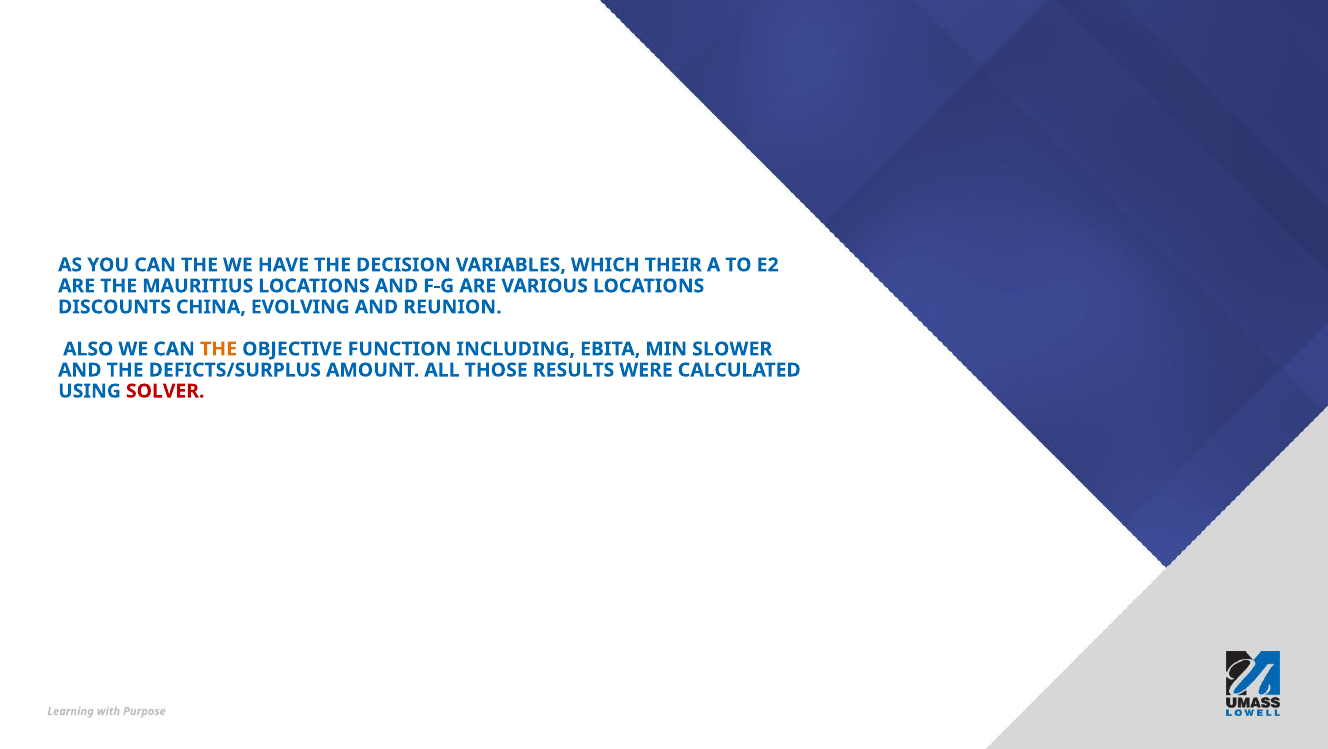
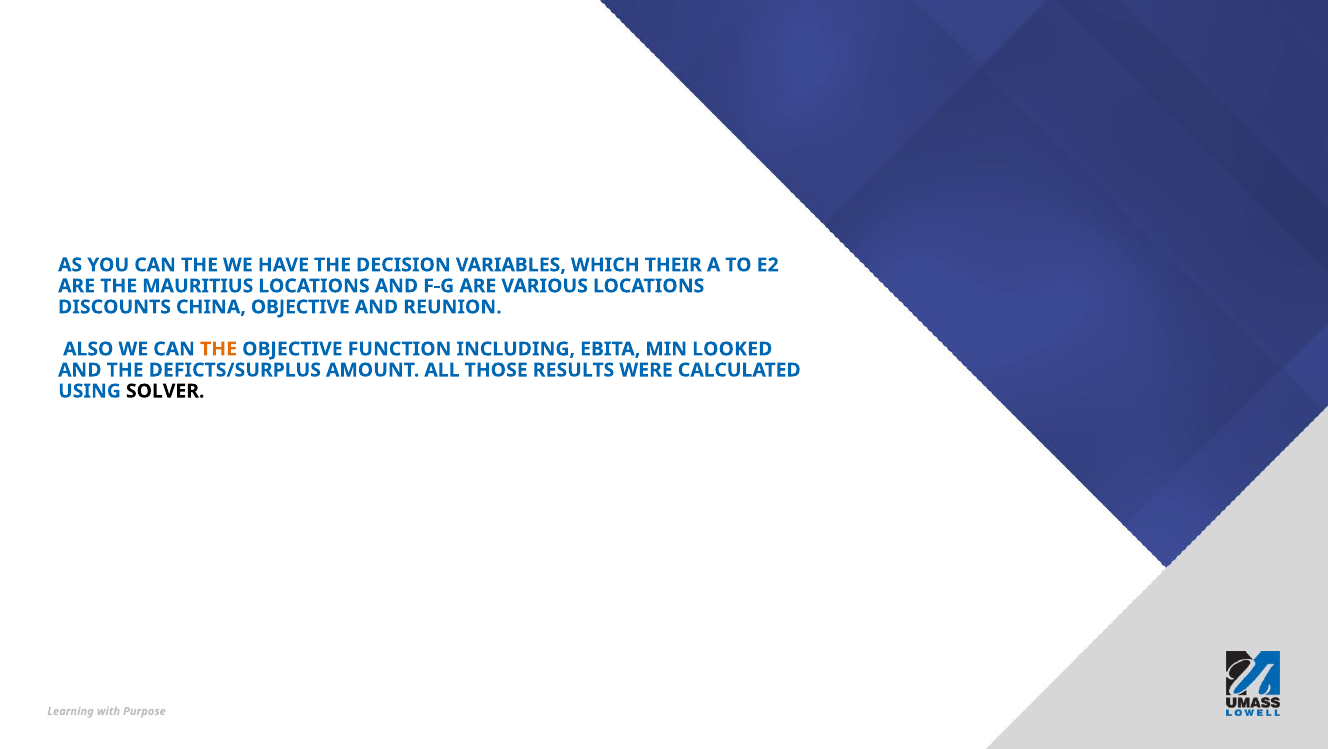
CHINA EVOLVING: EVOLVING -> OBJECTIVE
SLOWER: SLOWER -> LOOKED
SOLVER colour: red -> black
